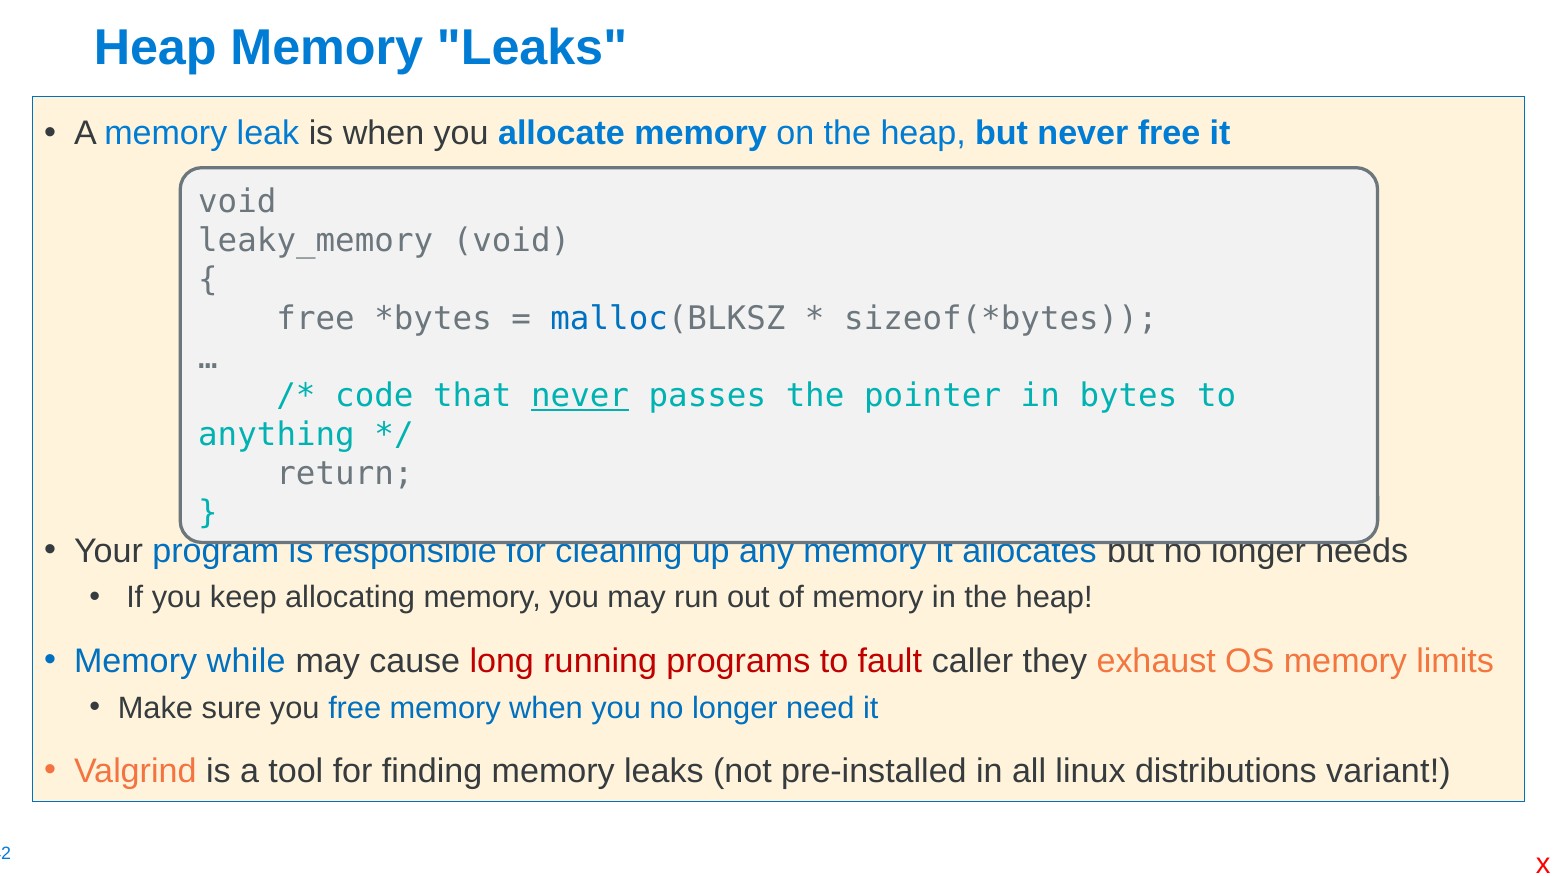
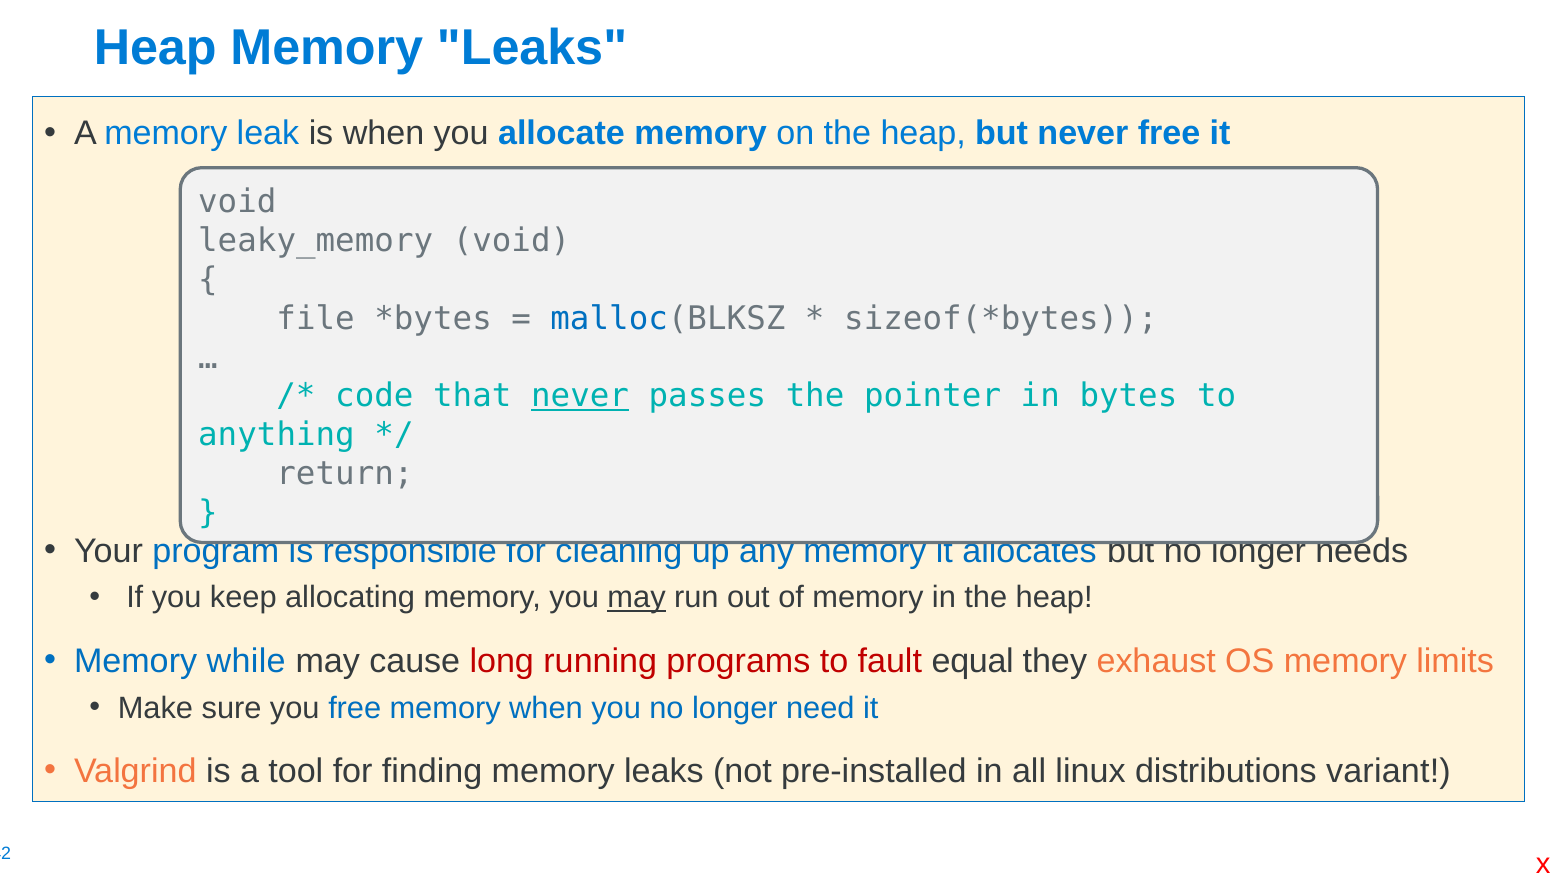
free at (316, 318): free -> file
may at (637, 598) underline: none -> present
caller: caller -> equal
